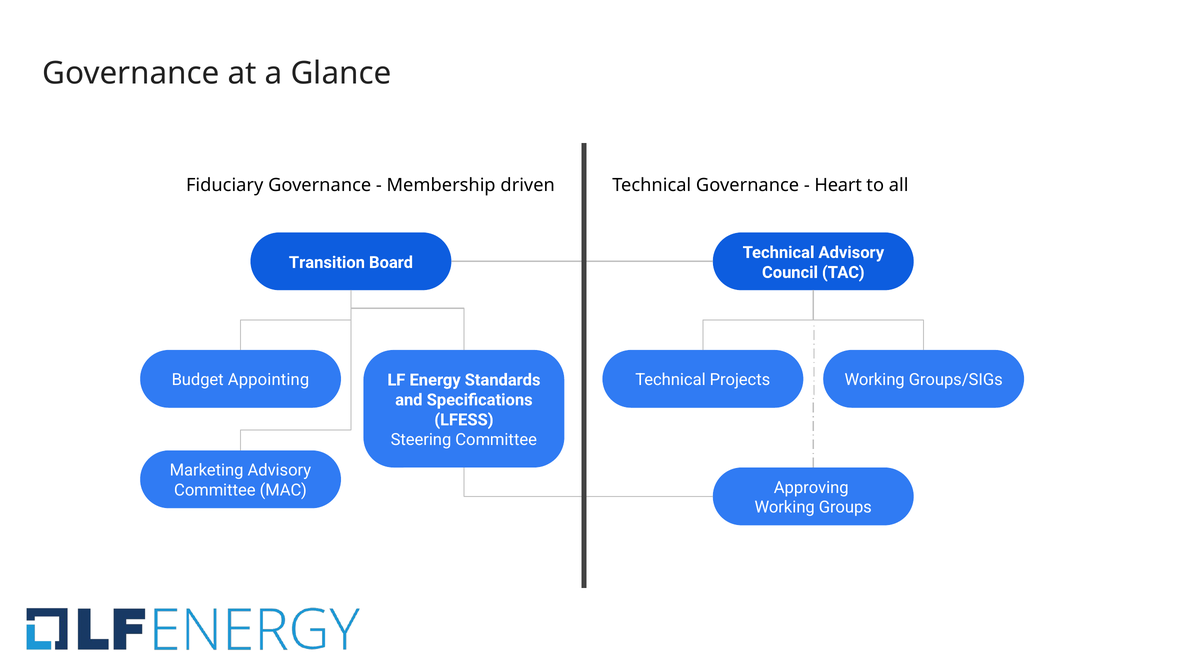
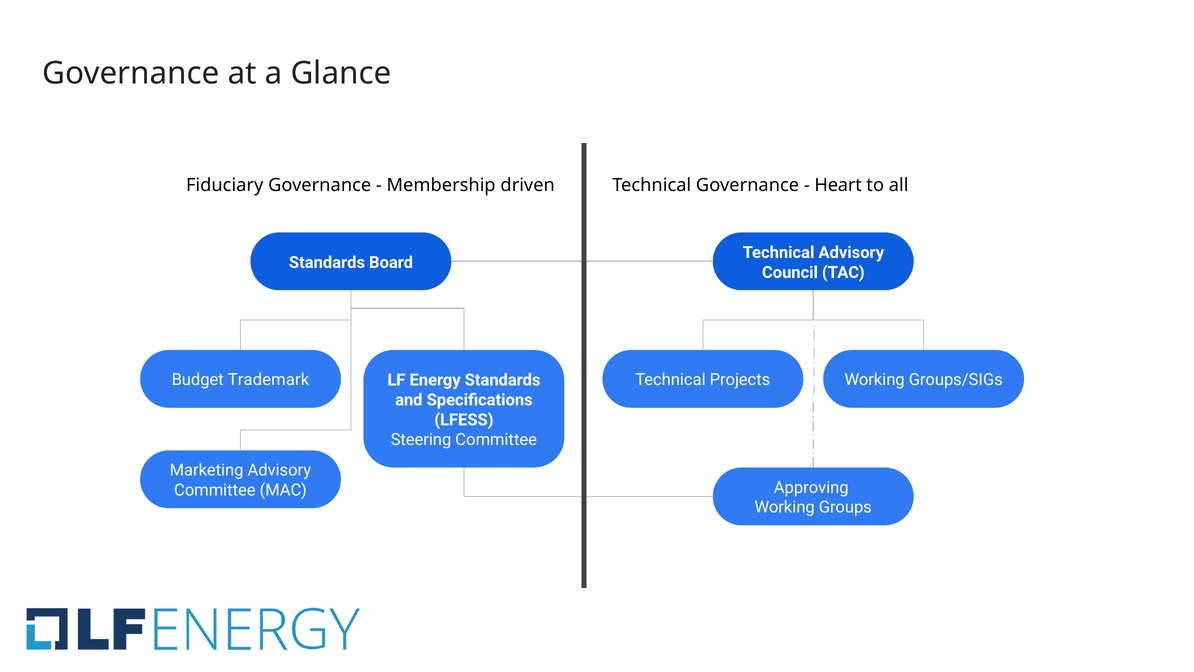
Transition at (327, 262): Transition -> Standards
Appointing: Appointing -> Trademark
